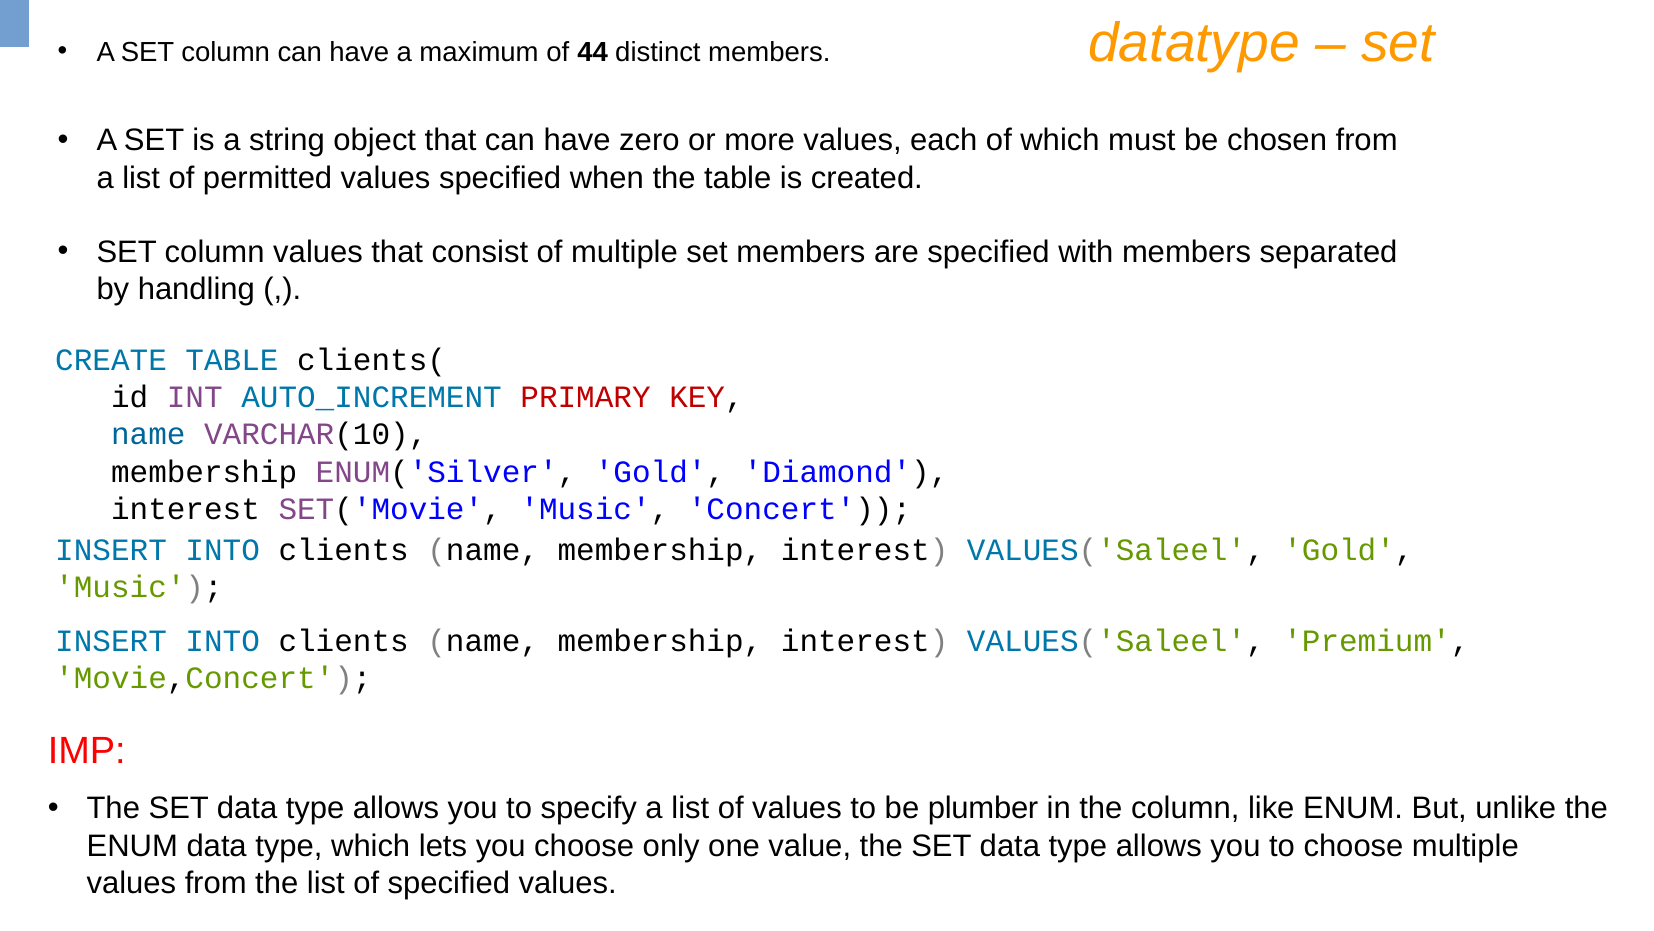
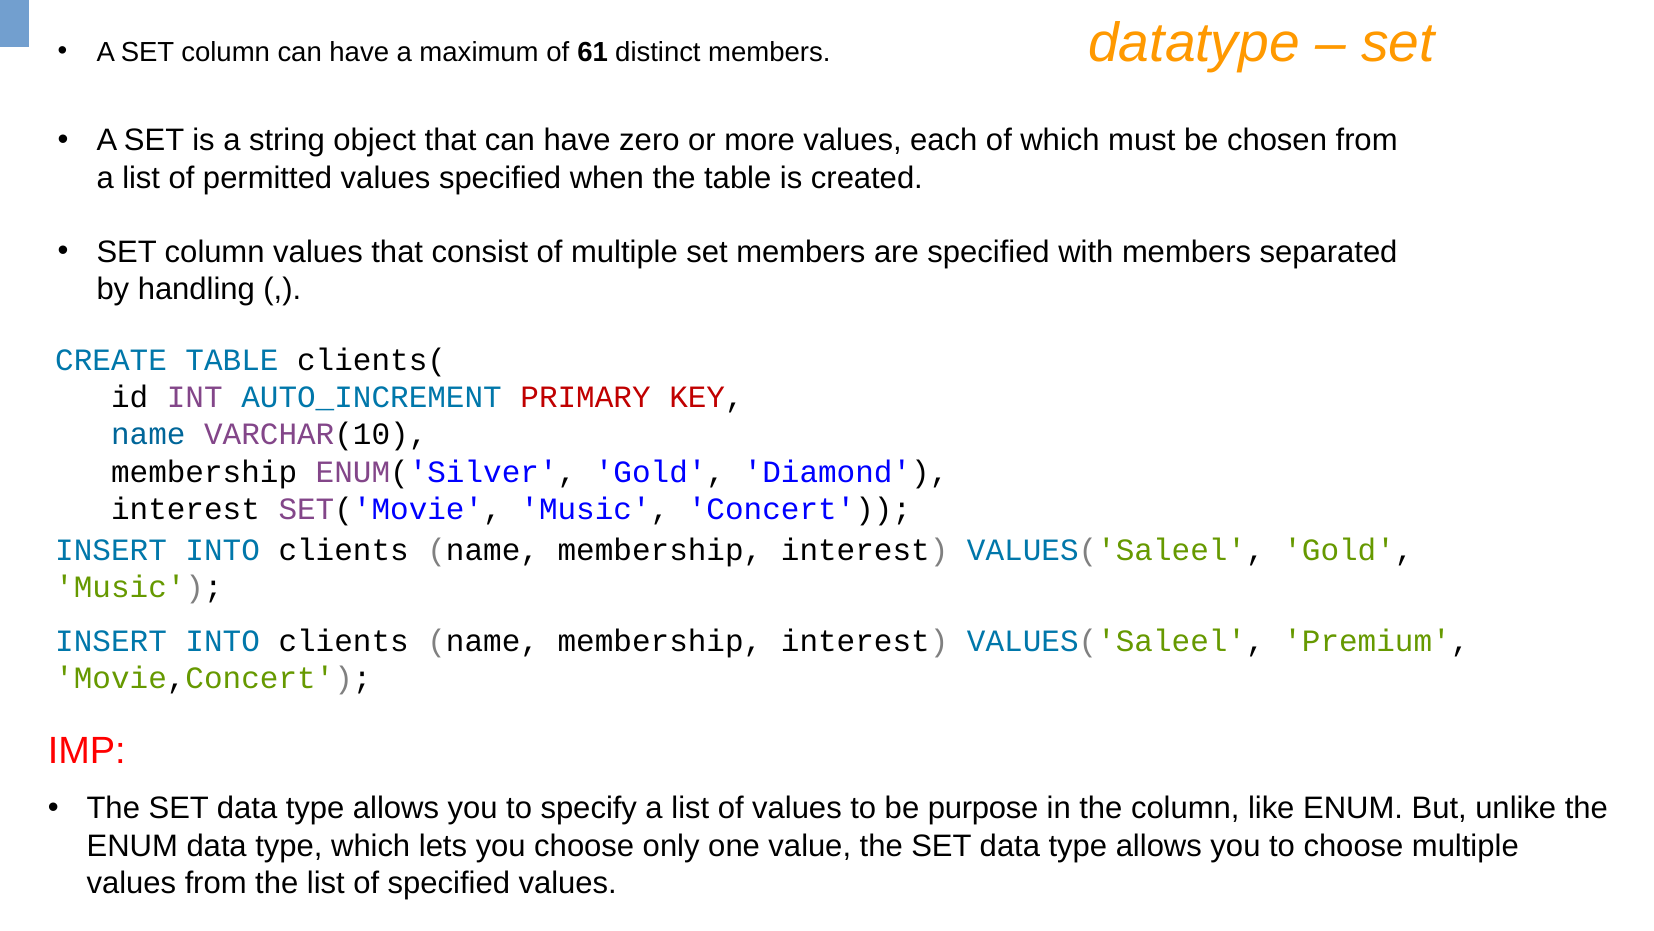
44: 44 -> 61
plumber: plumber -> purpose
